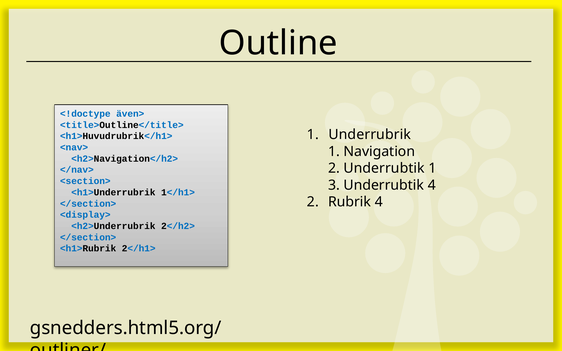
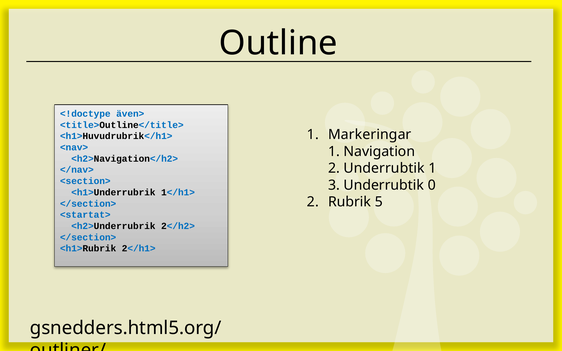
Underrubrik: Underrubrik -> Markeringar
Underrubtik 4: 4 -> 0
Rubrik 4: 4 -> 5
<display>: <display> -> <startat>
